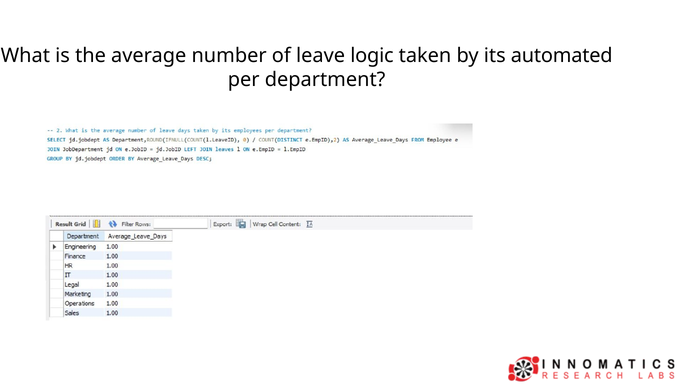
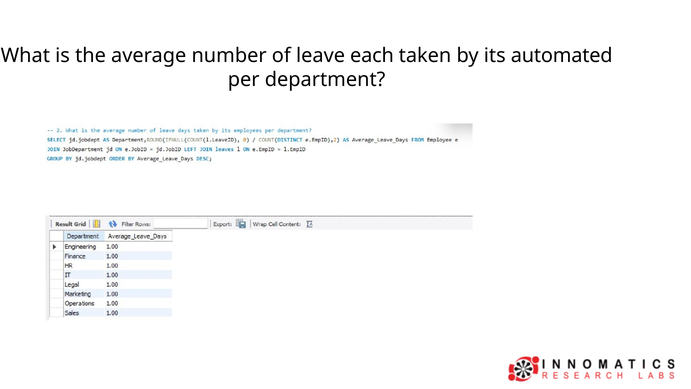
logic: logic -> each
